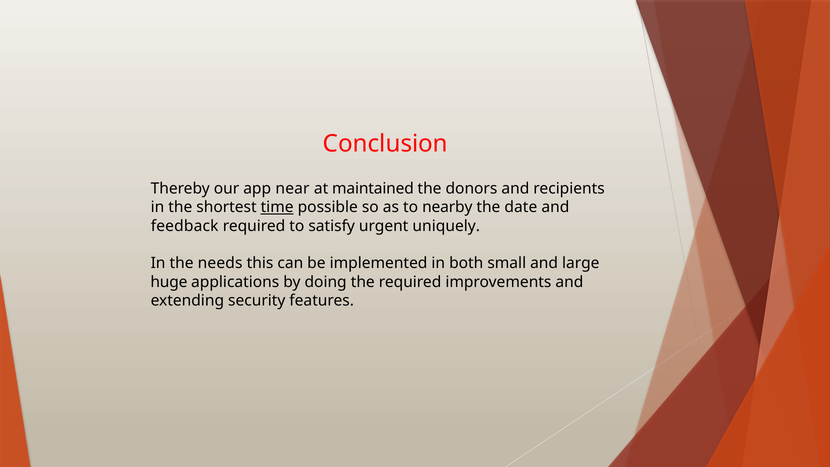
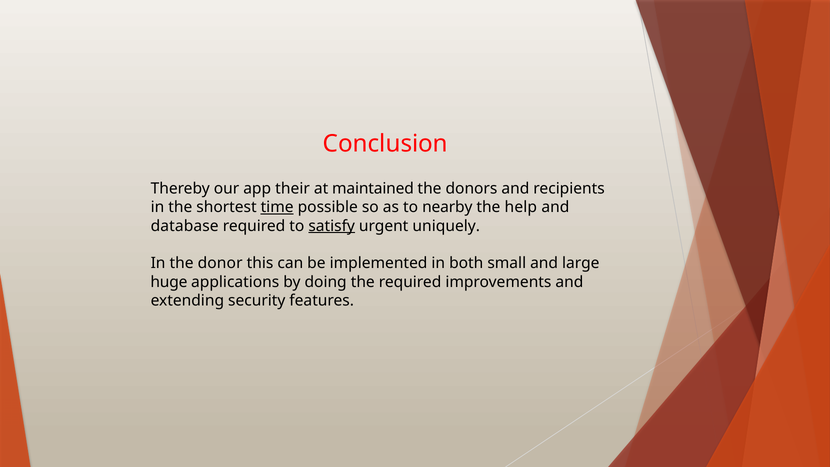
near: near -> their
date: date -> help
feedback: feedback -> database
satisfy underline: none -> present
needs: needs -> donor
